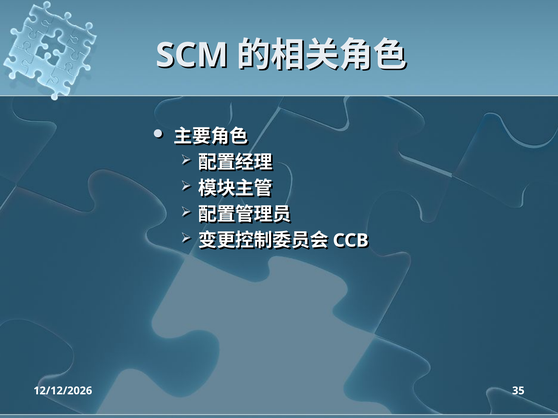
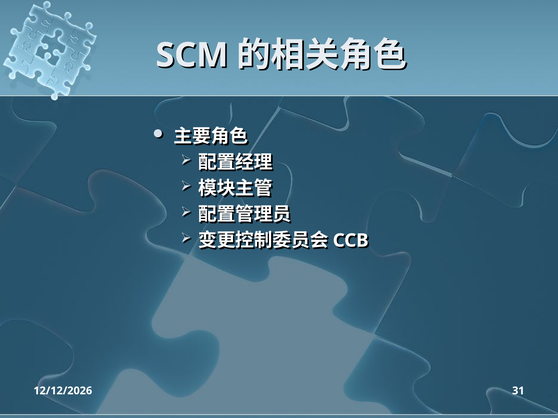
35: 35 -> 31
